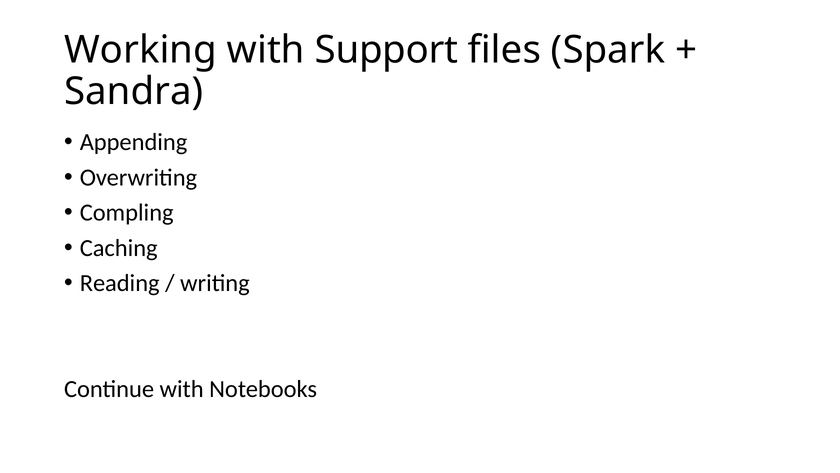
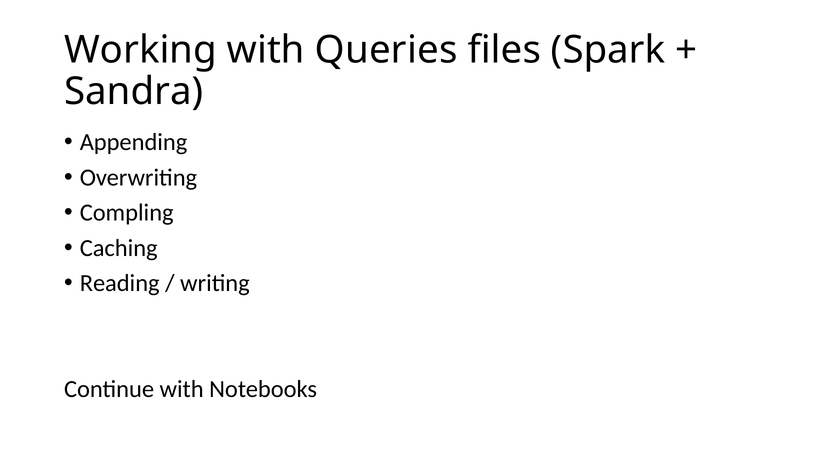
Support: Support -> Queries
